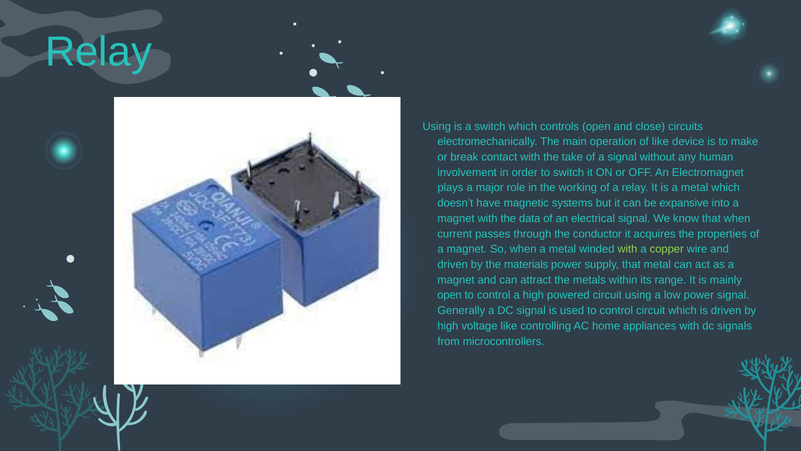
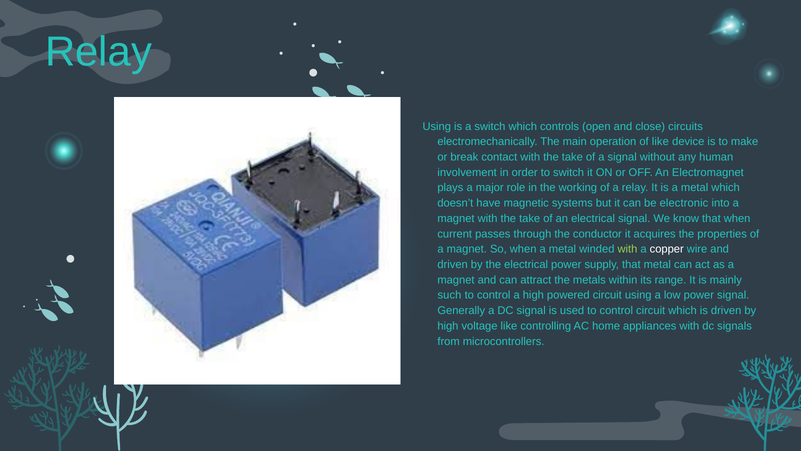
expansive: expansive -> electronic
magnet with the data: data -> take
copper colour: light green -> white
the materials: materials -> electrical
open at (450, 295): open -> such
